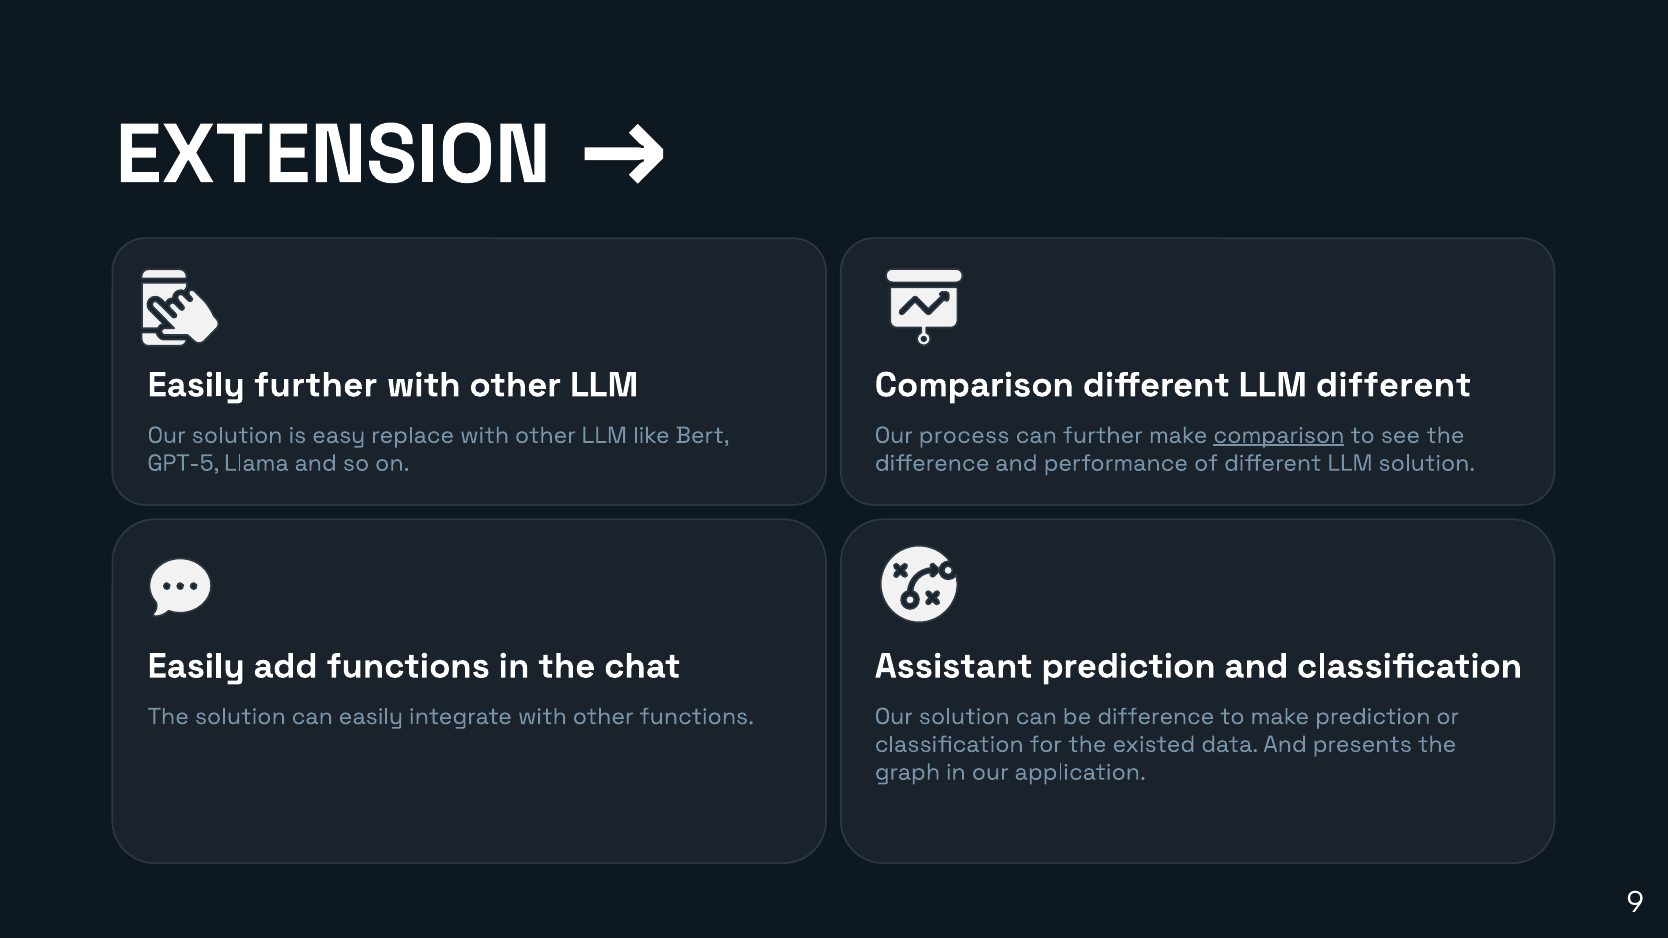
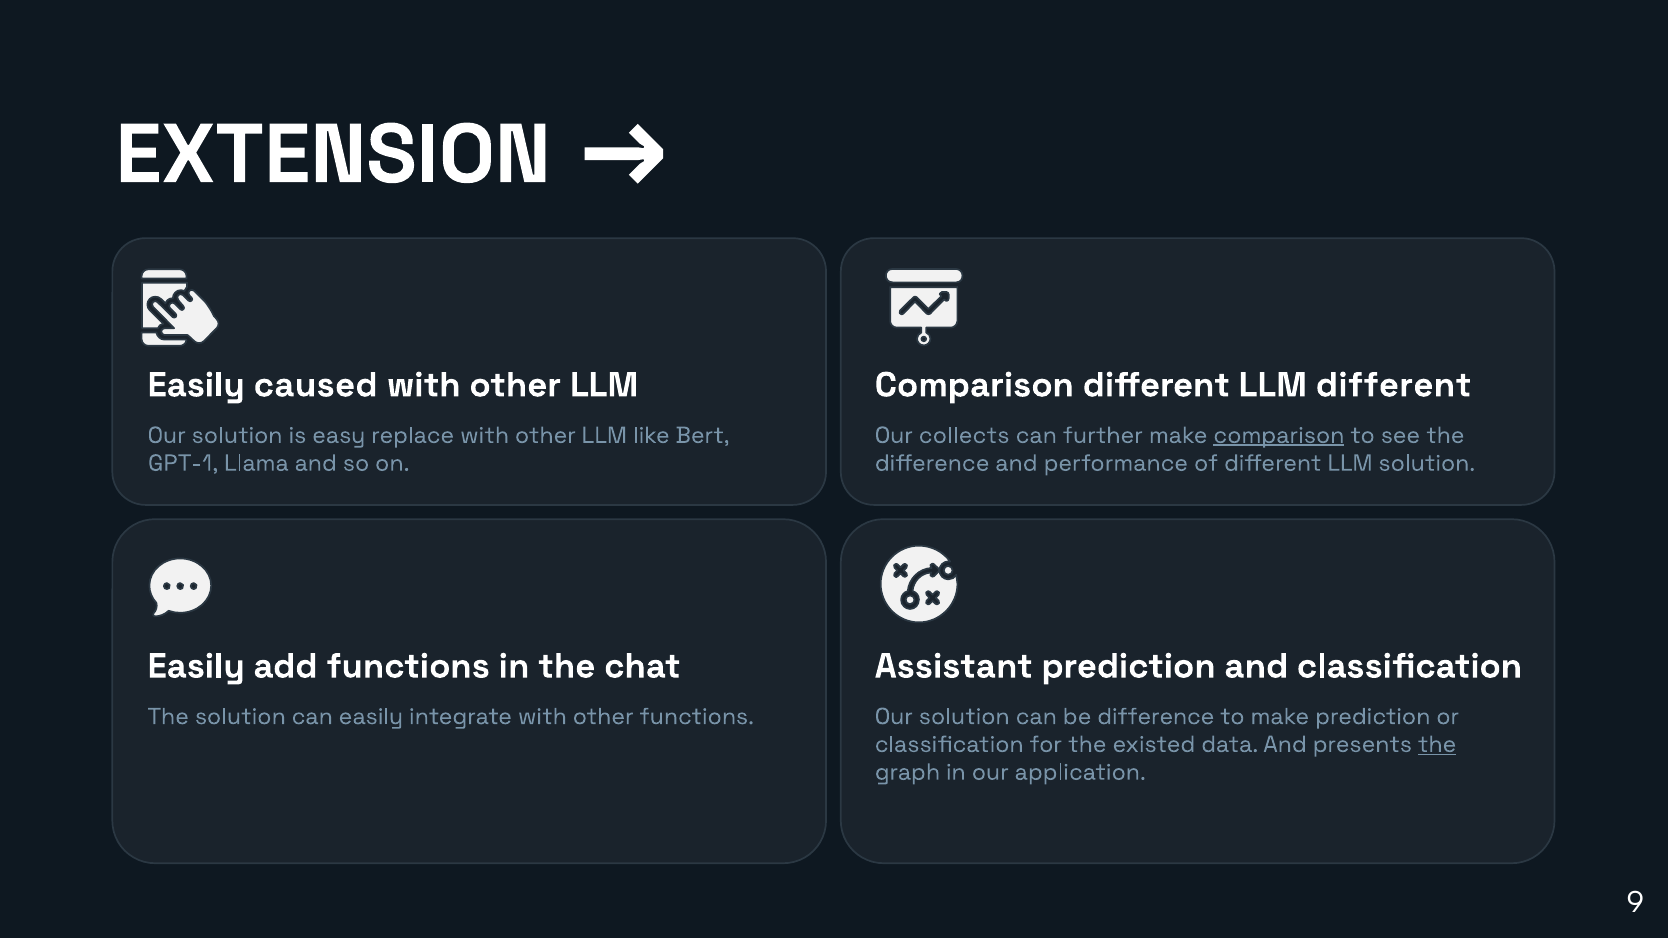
Easily further: further -> caused
process: process -> collects
GPT-5: GPT-5 -> GPT-1
the at (1437, 744) underline: none -> present
